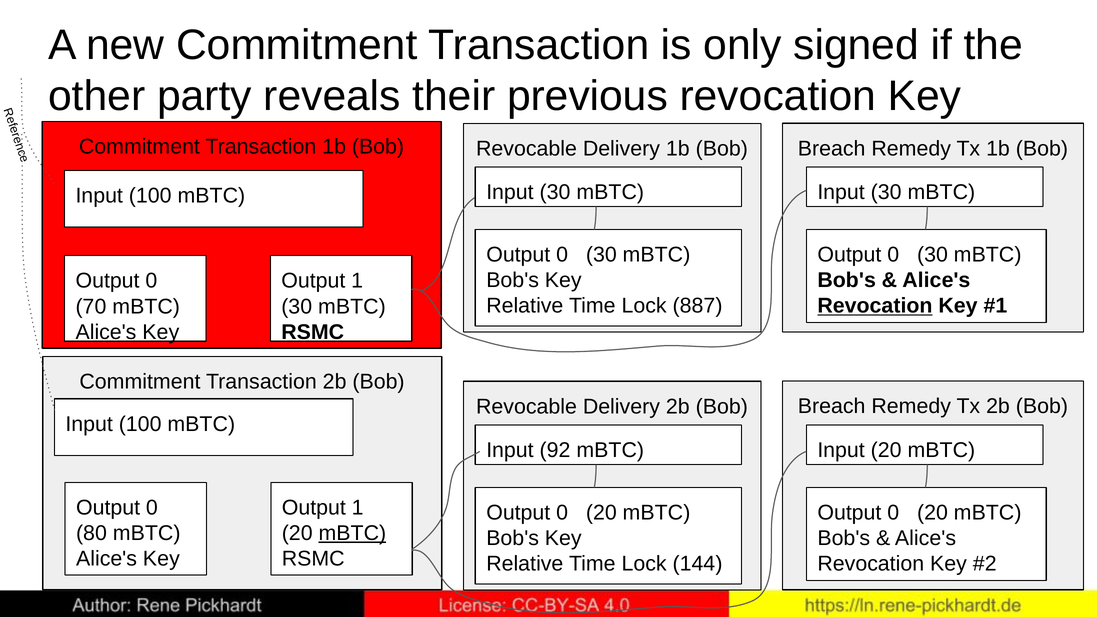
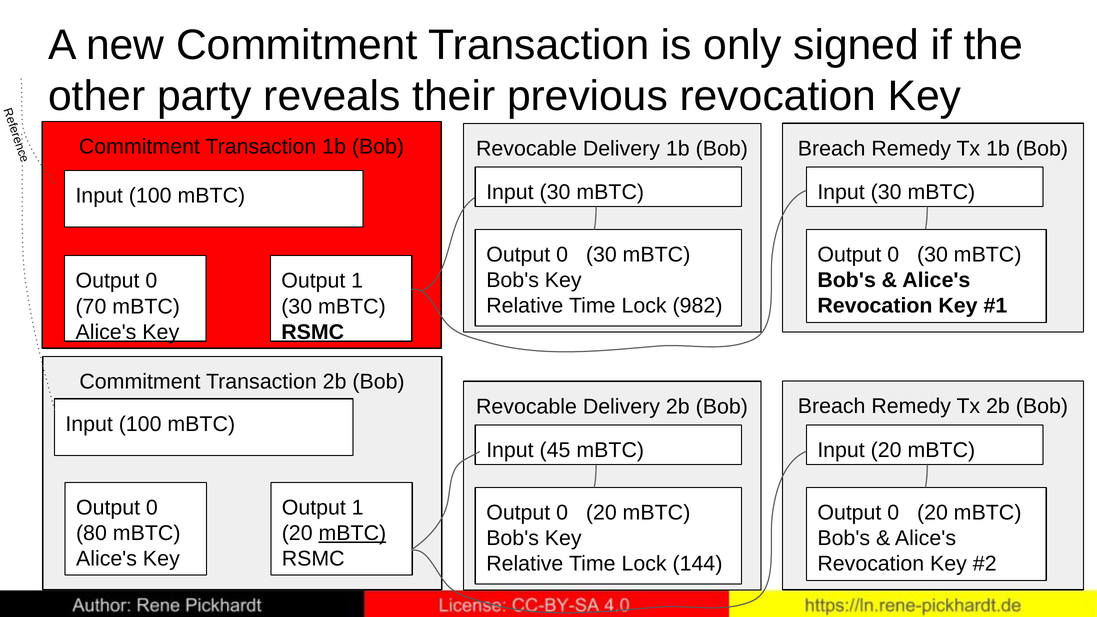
Revocation at (875, 306) underline: present -> none
887: 887 -> 982
92: 92 -> 45
